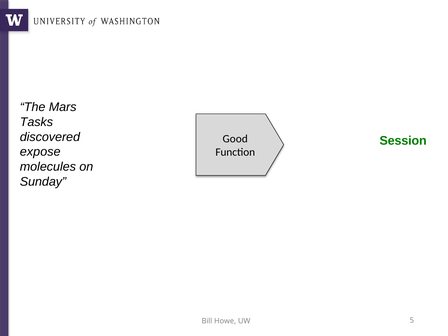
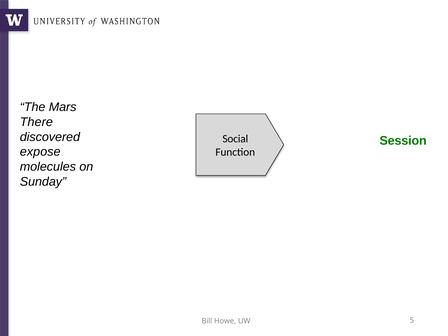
Tasks: Tasks -> There
Good: Good -> Social
